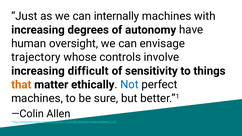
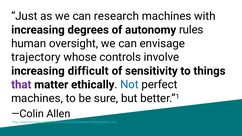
internally: internally -> research
have: have -> rules
that colour: orange -> purple
